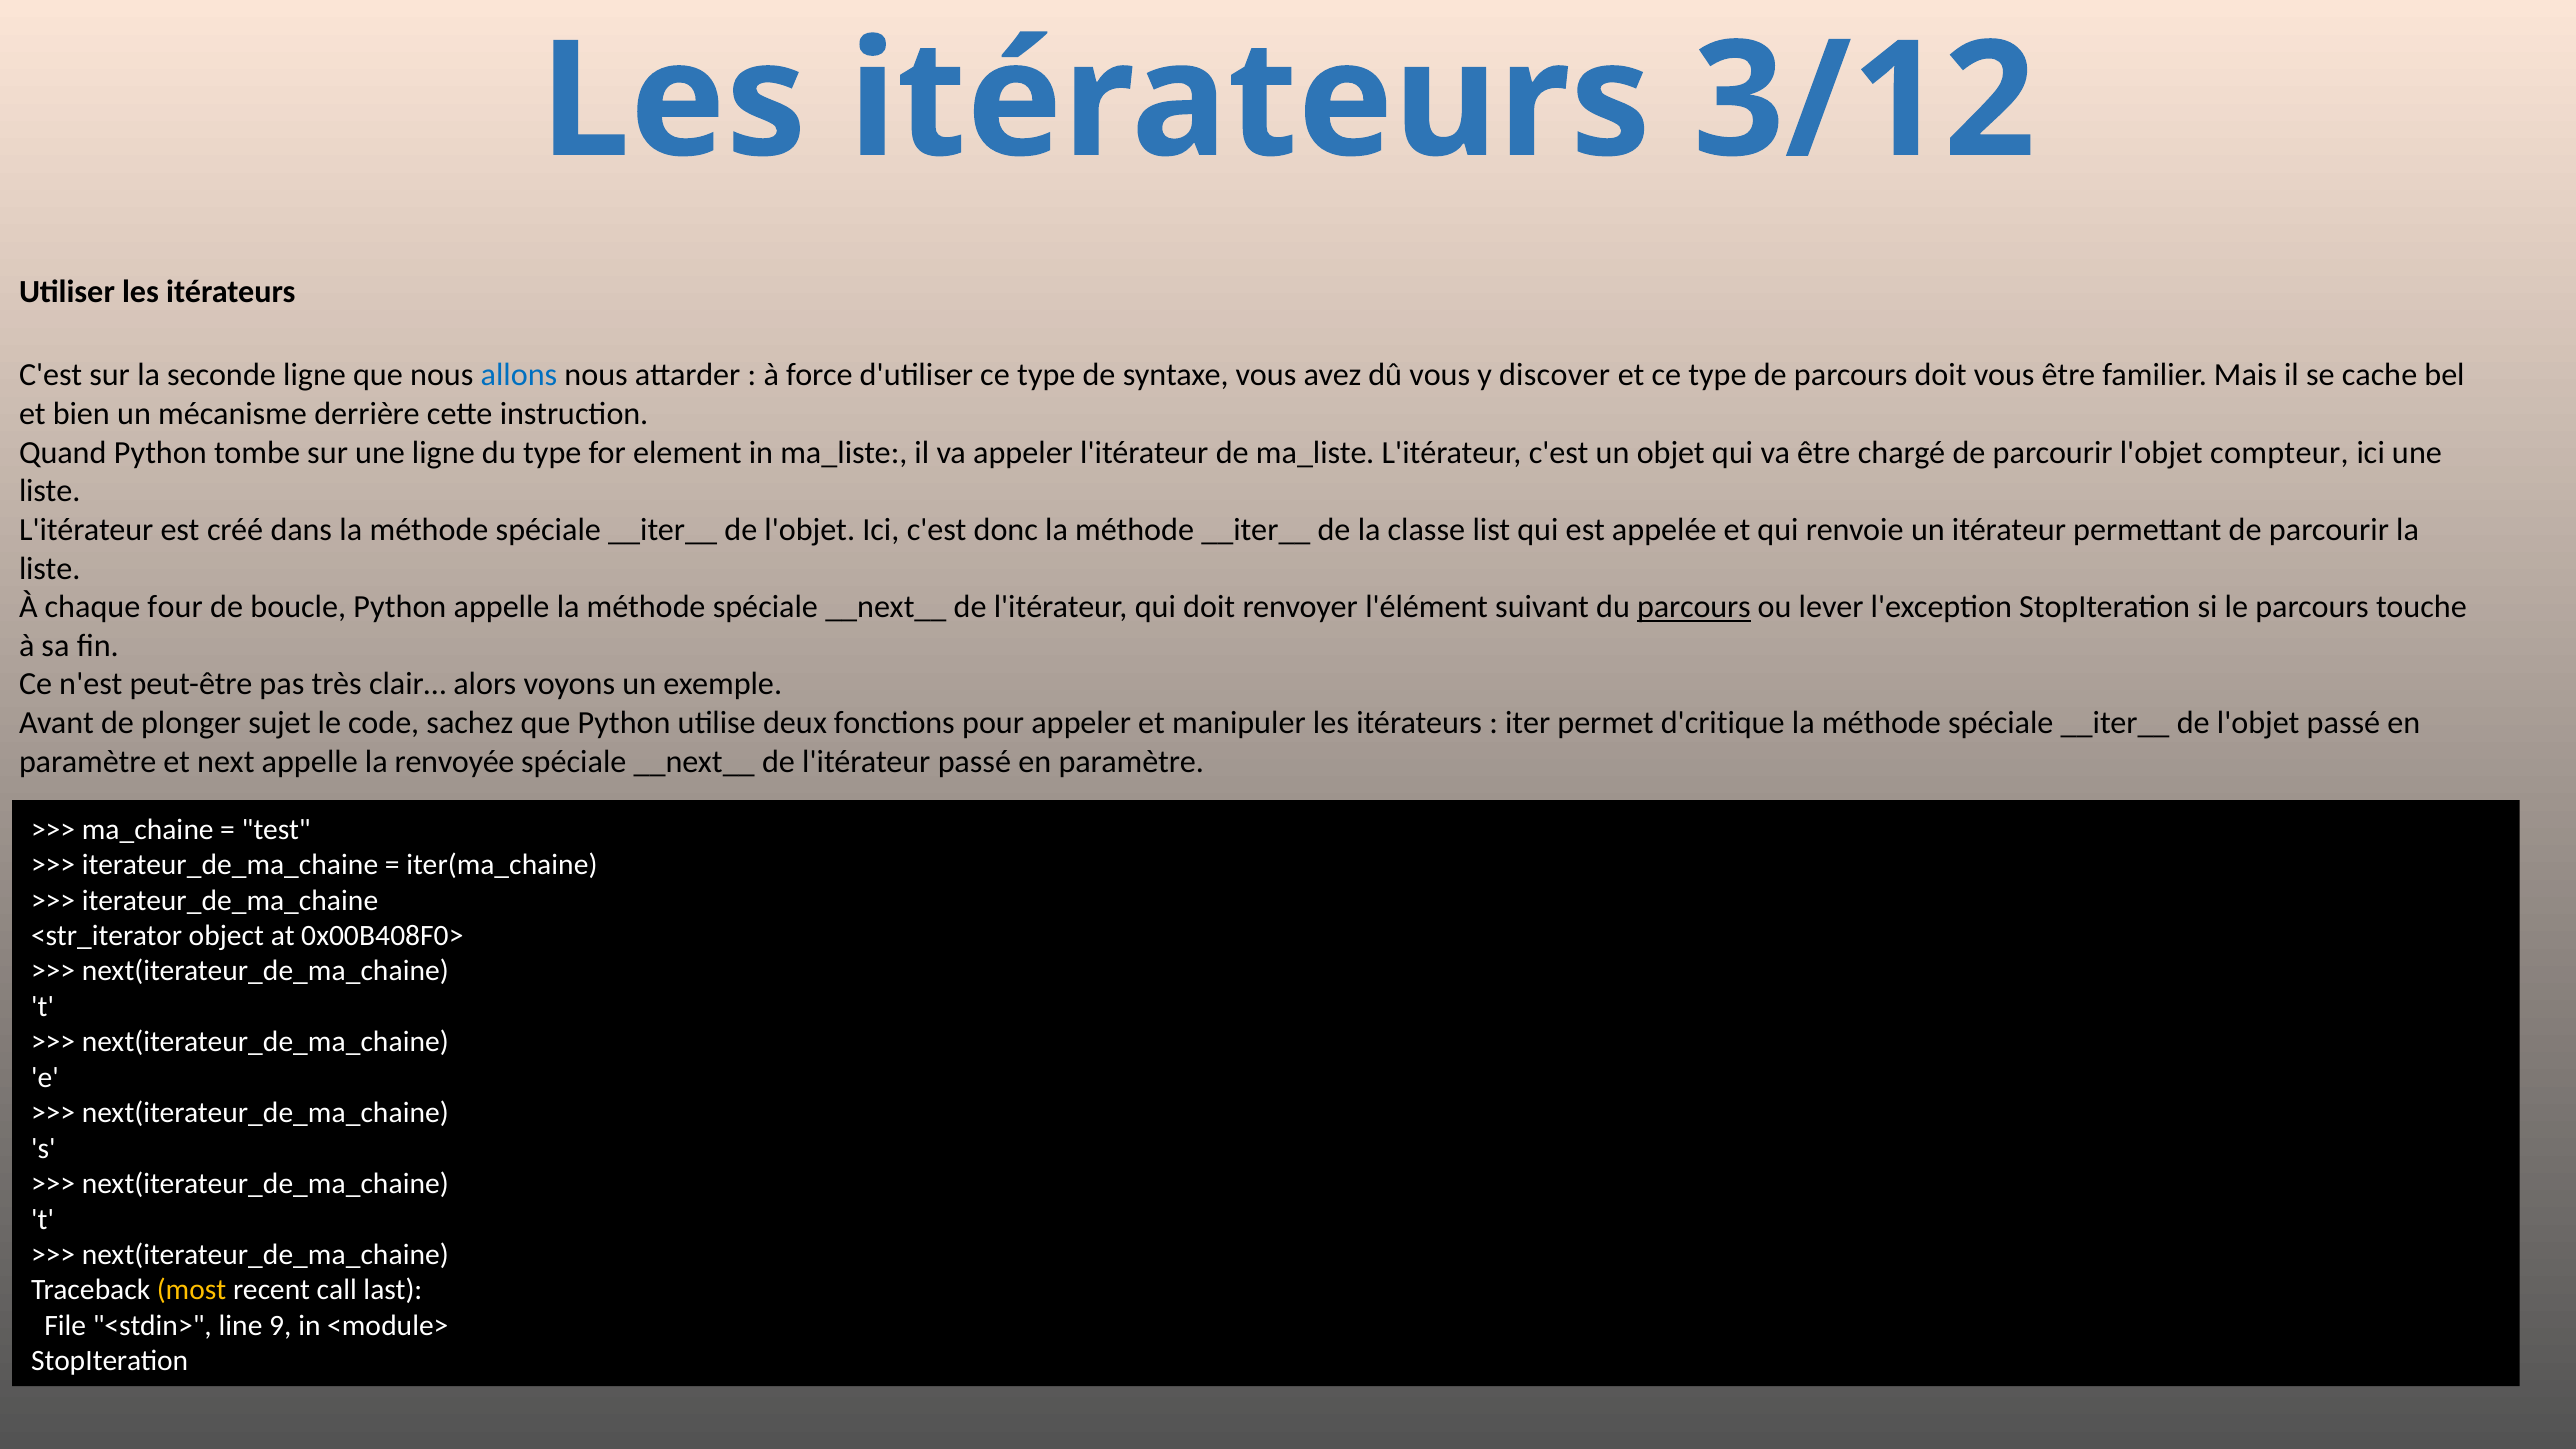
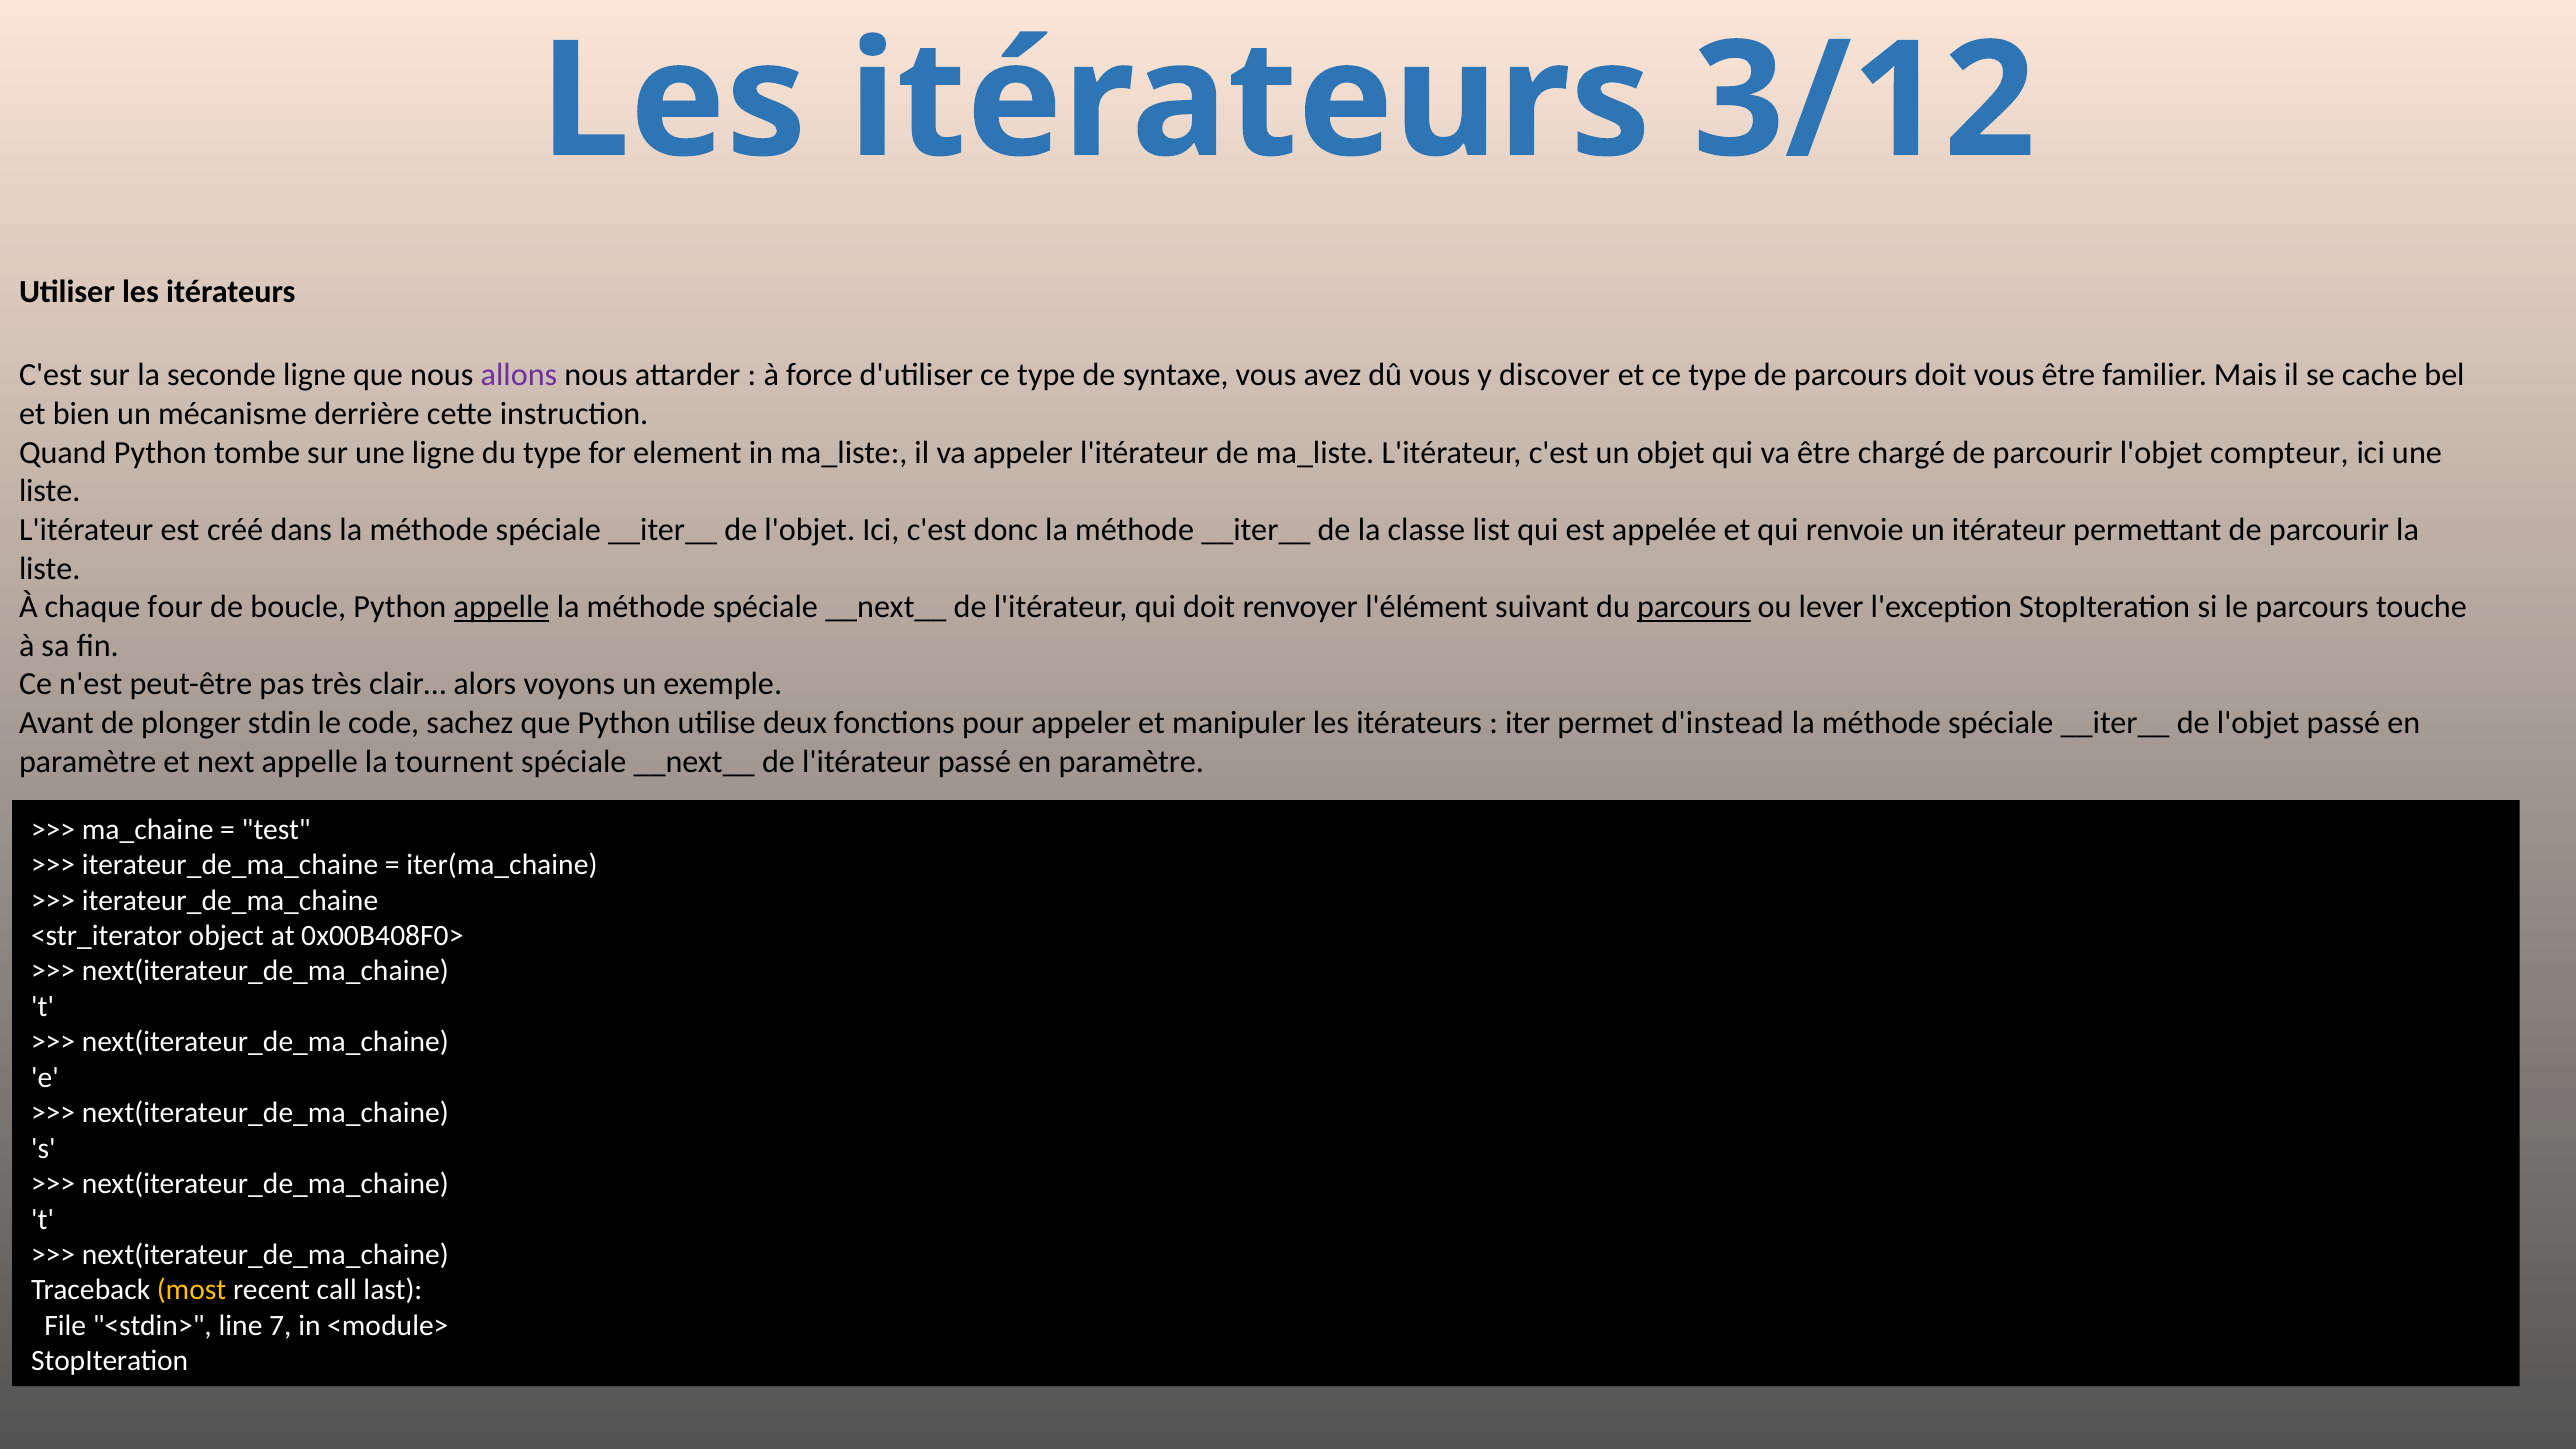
allons colour: blue -> purple
appelle at (502, 607) underline: none -> present
sujet: sujet -> stdin
d'critique: d'critique -> d'instead
renvoyée: renvoyée -> tournent
9: 9 -> 7
